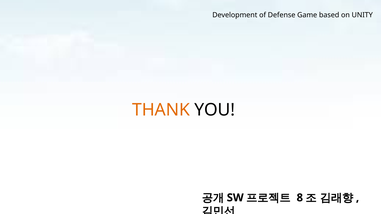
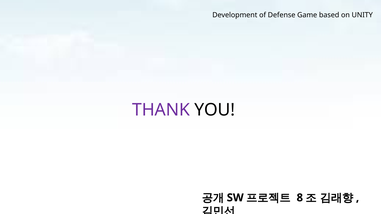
THANK colour: orange -> purple
